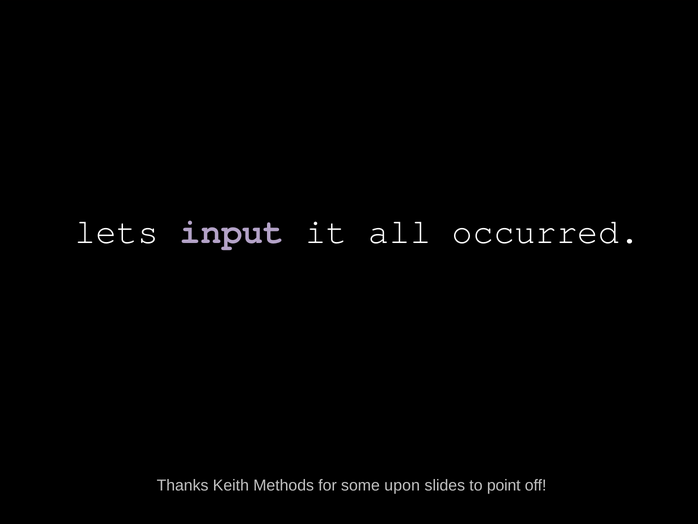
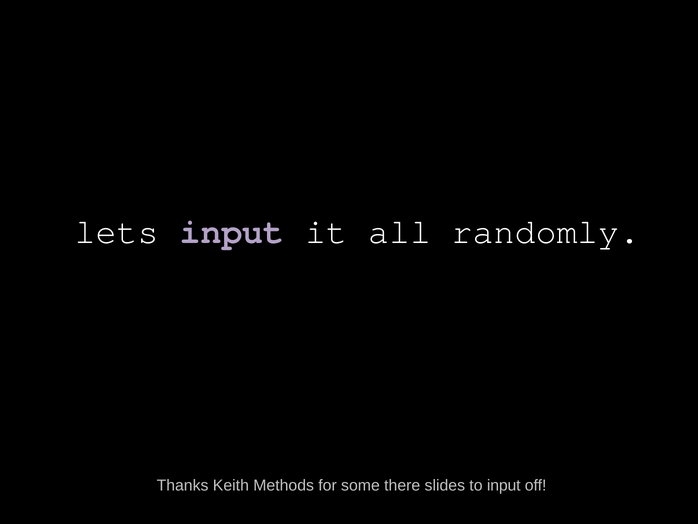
occurred: occurred -> randomly
upon: upon -> there
to point: point -> input
